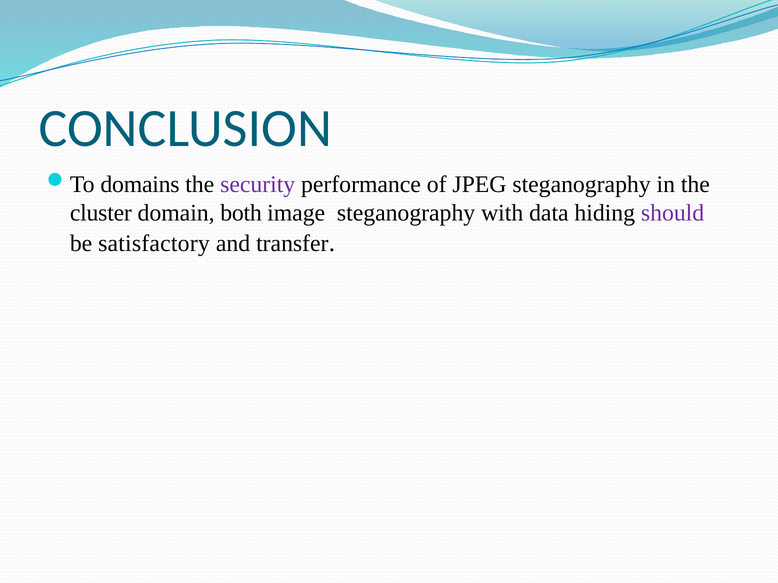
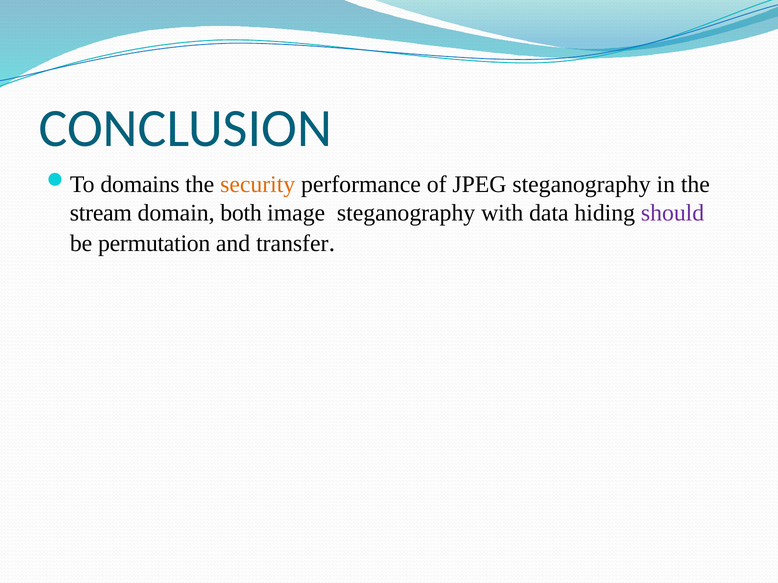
security colour: purple -> orange
cluster: cluster -> stream
satisfactory: satisfactory -> permutation
